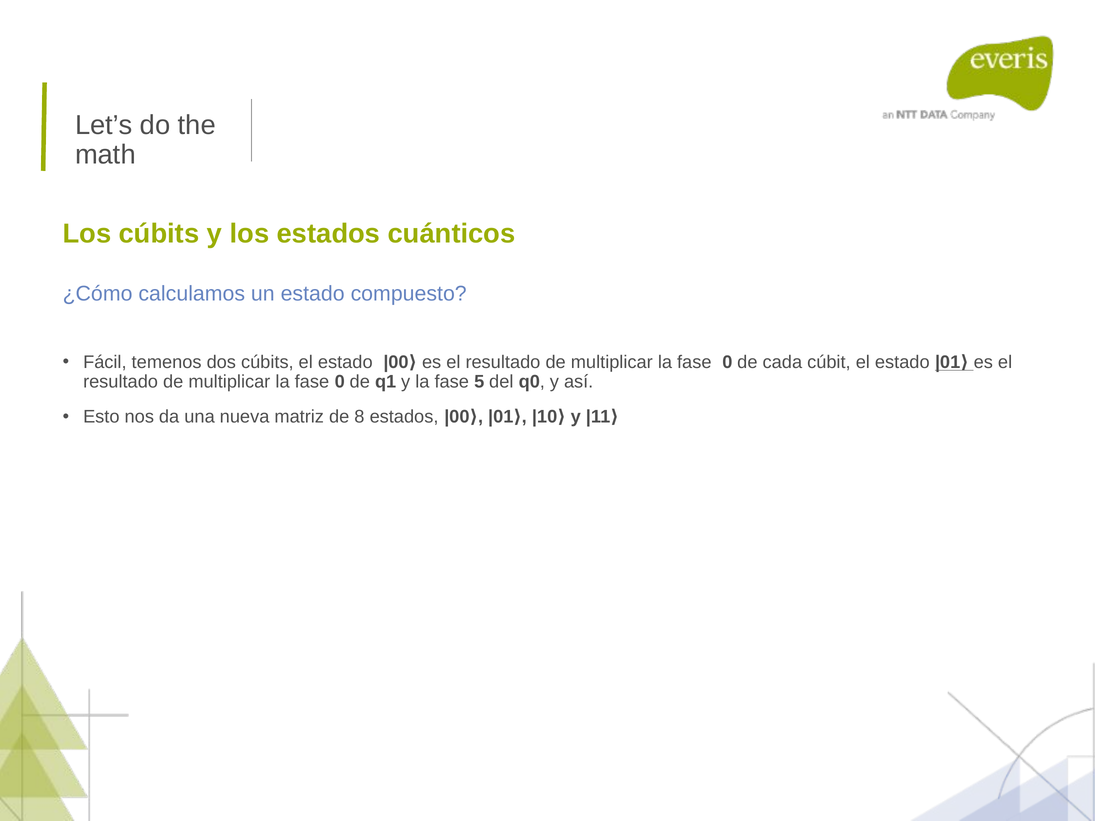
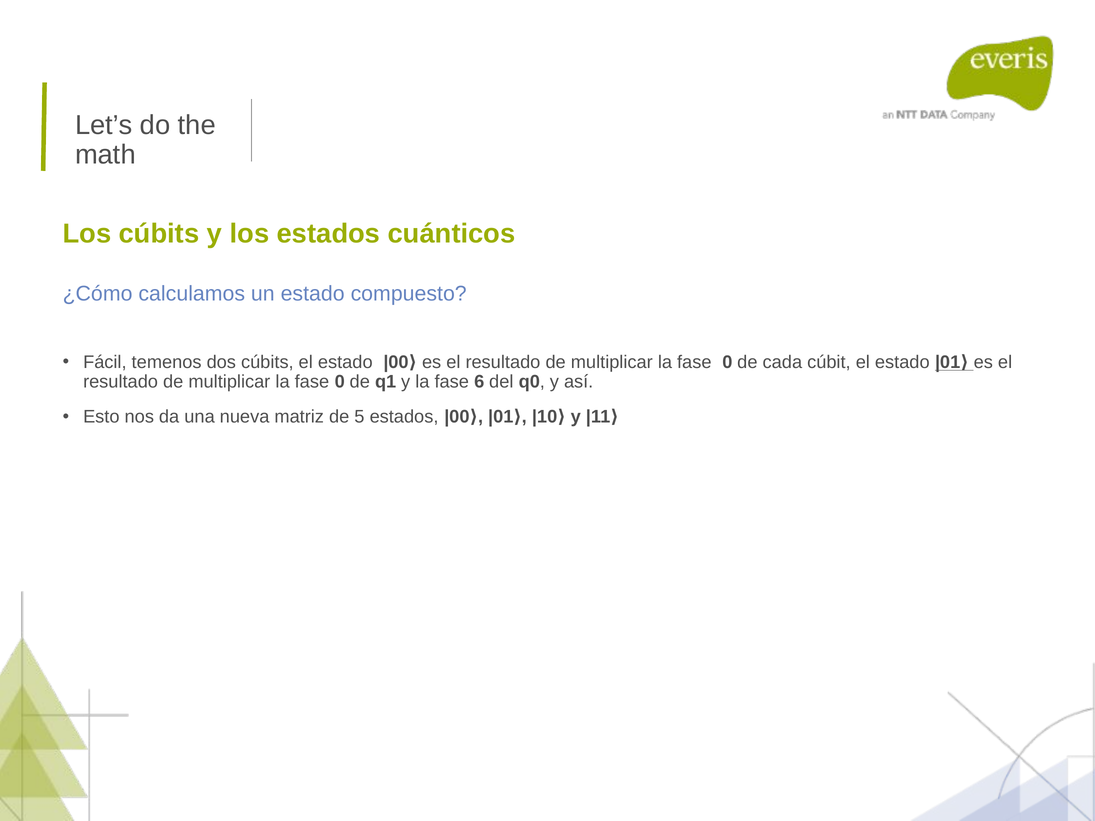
5: 5 -> 6
8: 8 -> 5
